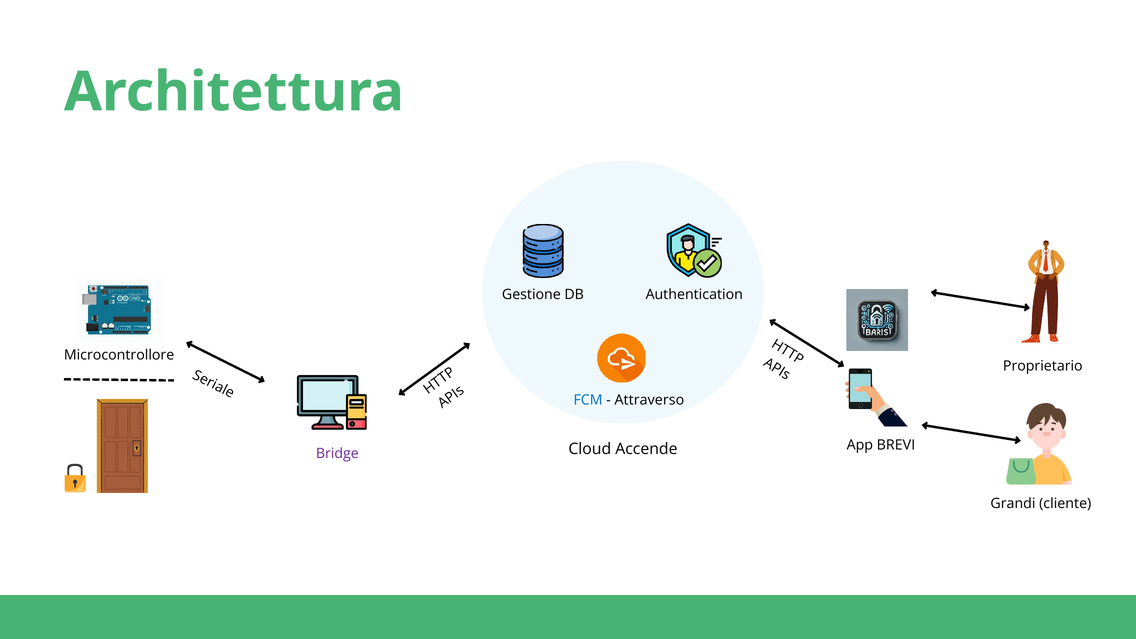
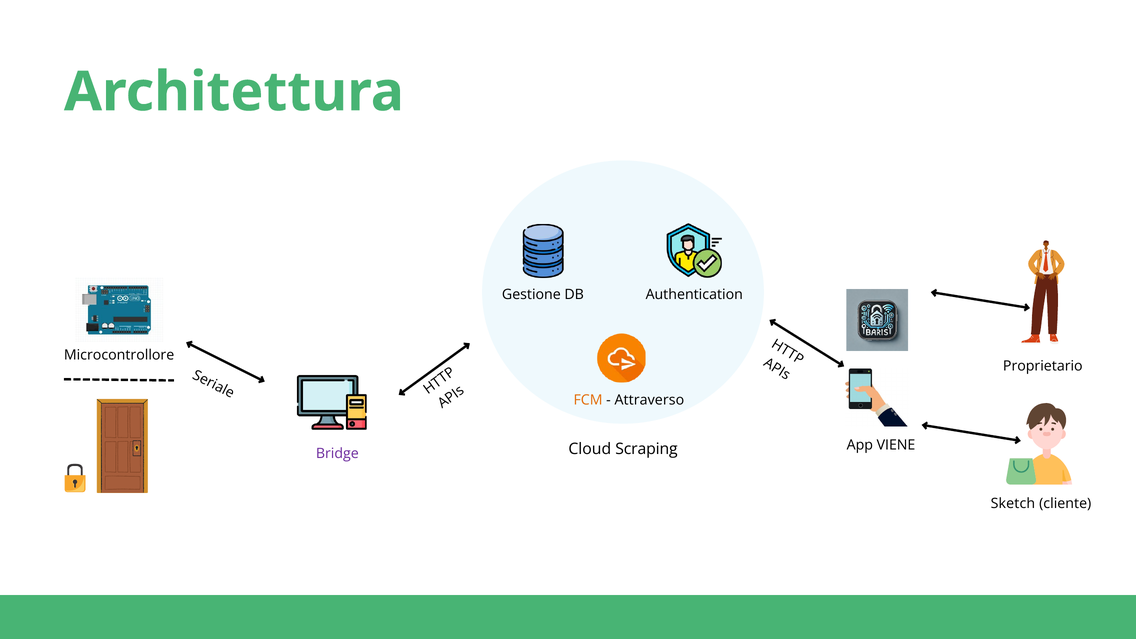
FCM colour: blue -> orange
BREVI: BREVI -> VIENE
Accende: Accende -> Scraping
Grandi: Grandi -> Sketch
